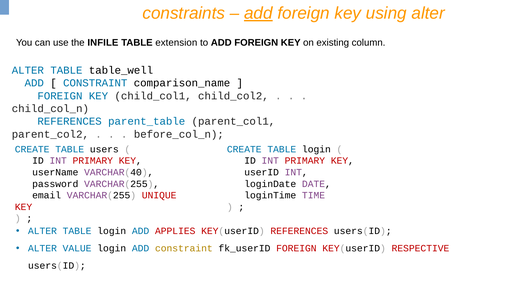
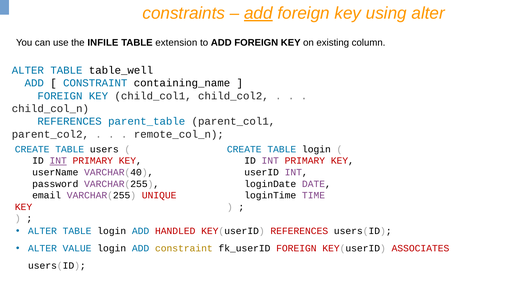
comparison_name: comparison_name -> containing_name
before_col_n: before_col_n -> remote_col_n
INT at (58, 161) underline: none -> present
APPLIES: APPLIES -> HANDLED
RESPECTIVE: RESPECTIVE -> ASSOCIATES
